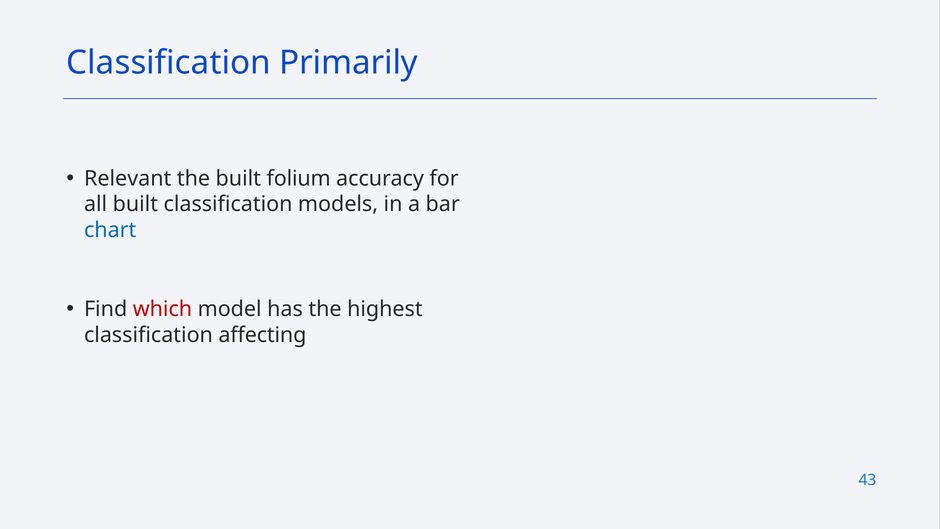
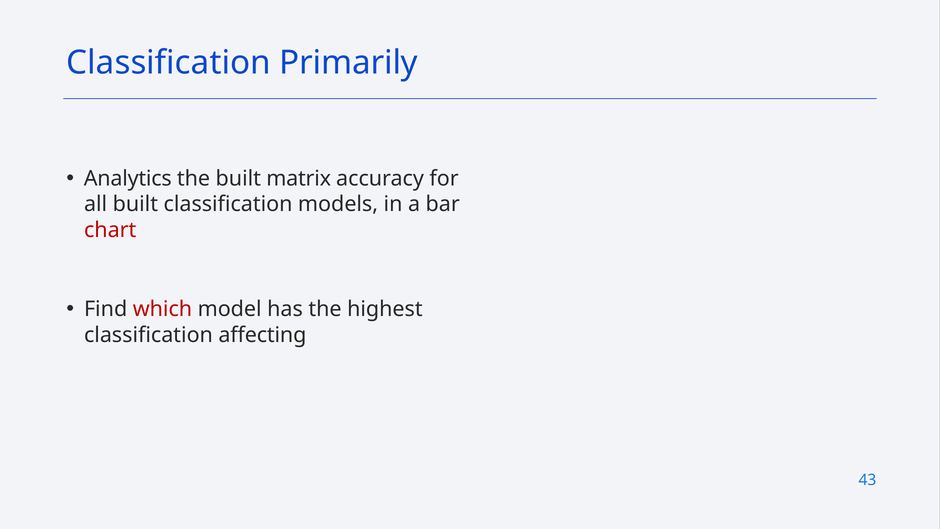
Relevant: Relevant -> Analytics
folium: folium -> matrix
chart colour: blue -> red
